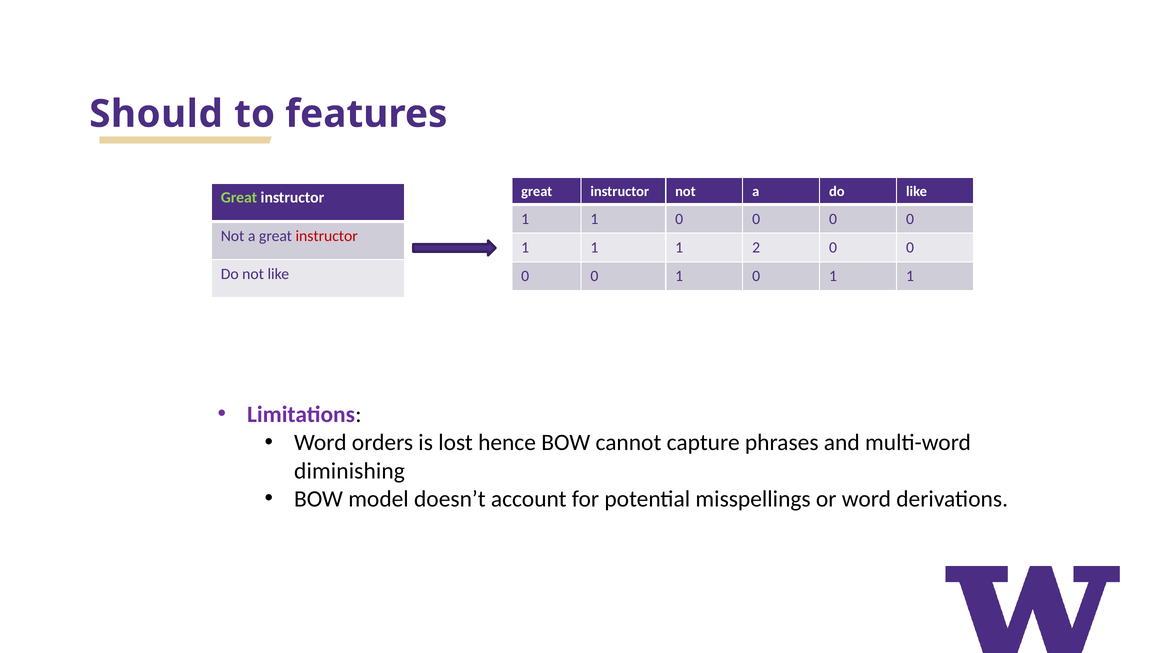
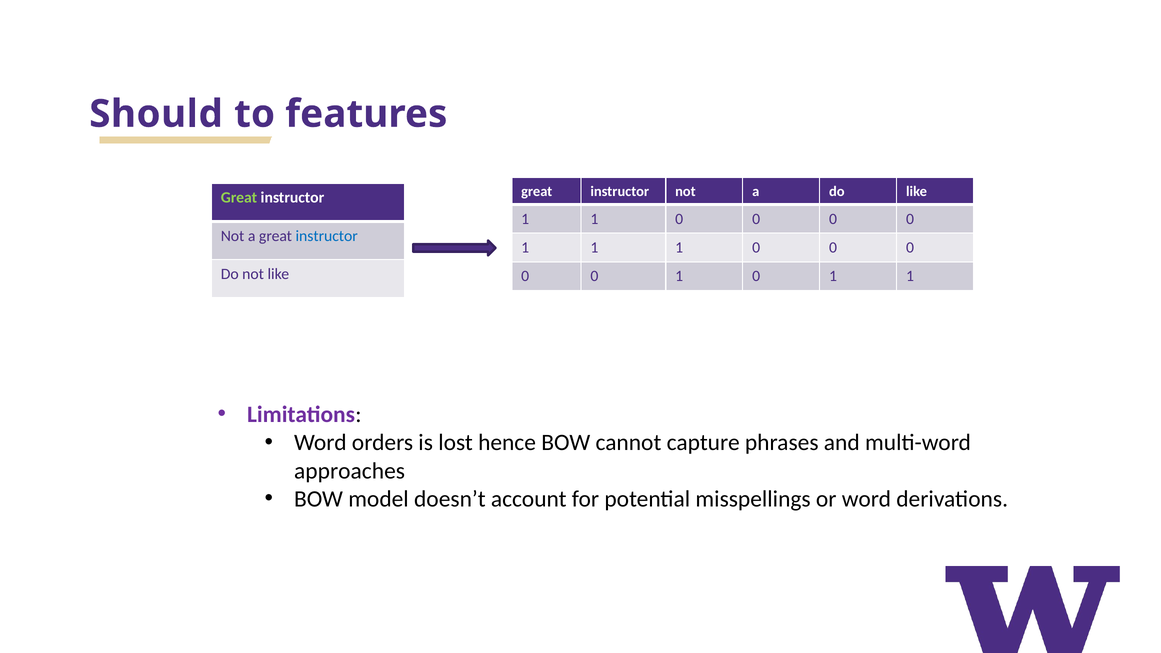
instructor at (327, 236) colour: red -> blue
1 1 1 2: 2 -> 0
diminishing: diminishing -> approaches
